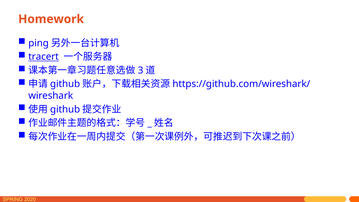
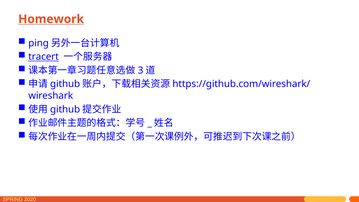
Homework underline: none -> present
